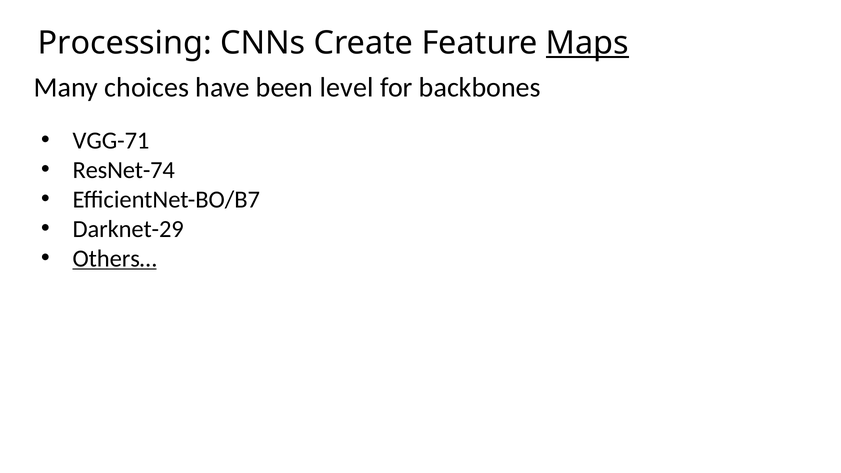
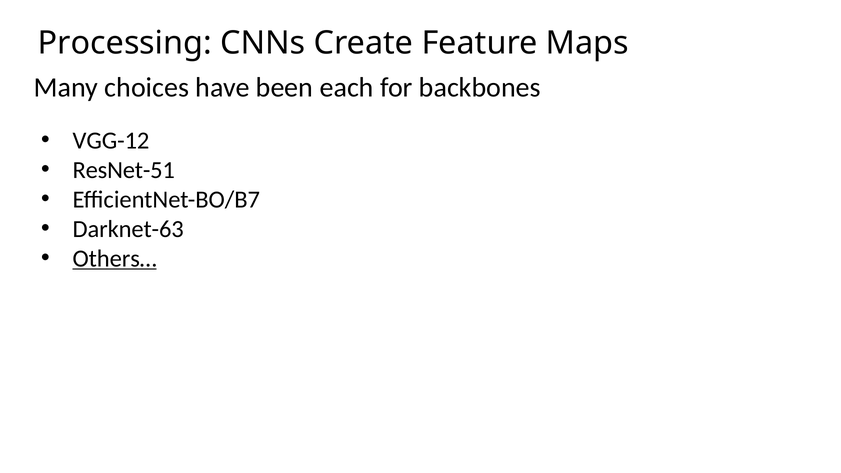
Maps underline: present -> none
level: level -> each
VGG-71: VGG-71 -> VGG-12
ResNet-74: ResNet-74 -> ResNet-51
Darknet-29: Darknet-29 -> Darknet-63
